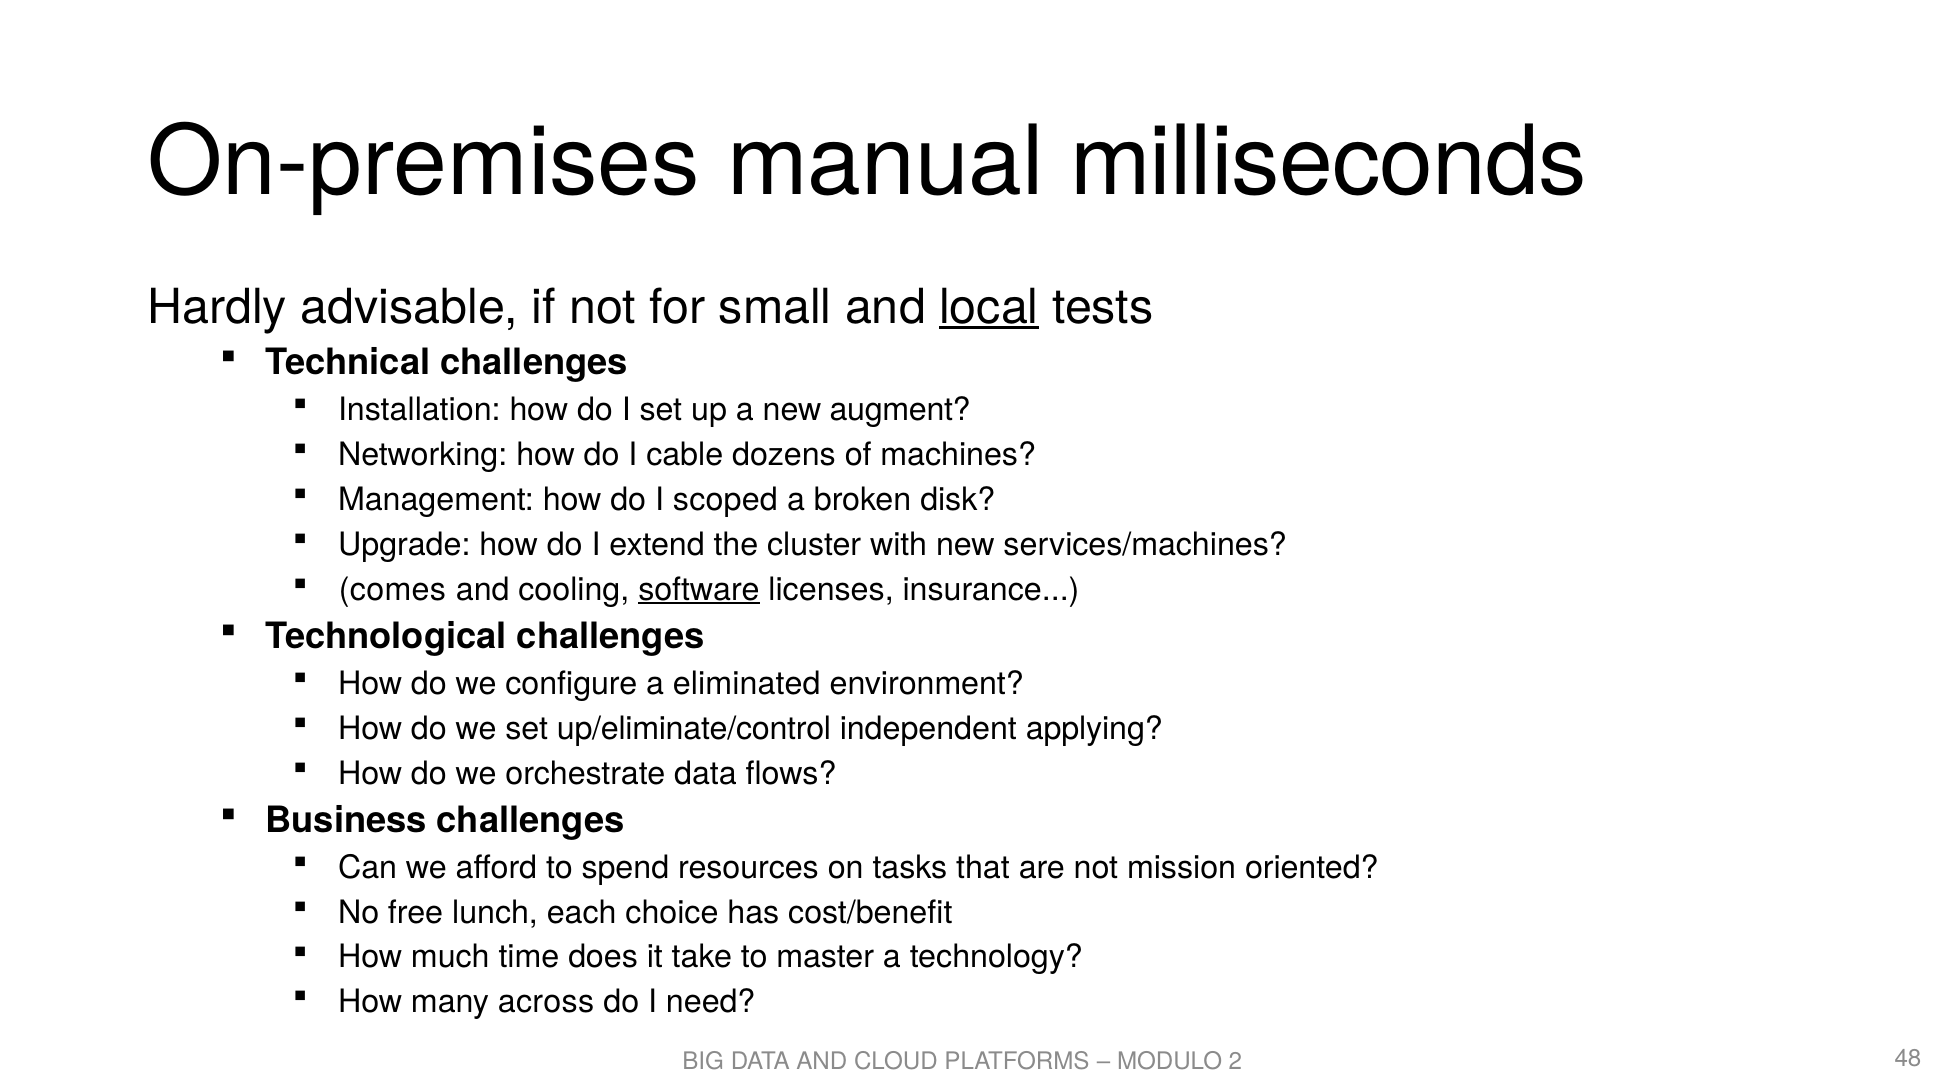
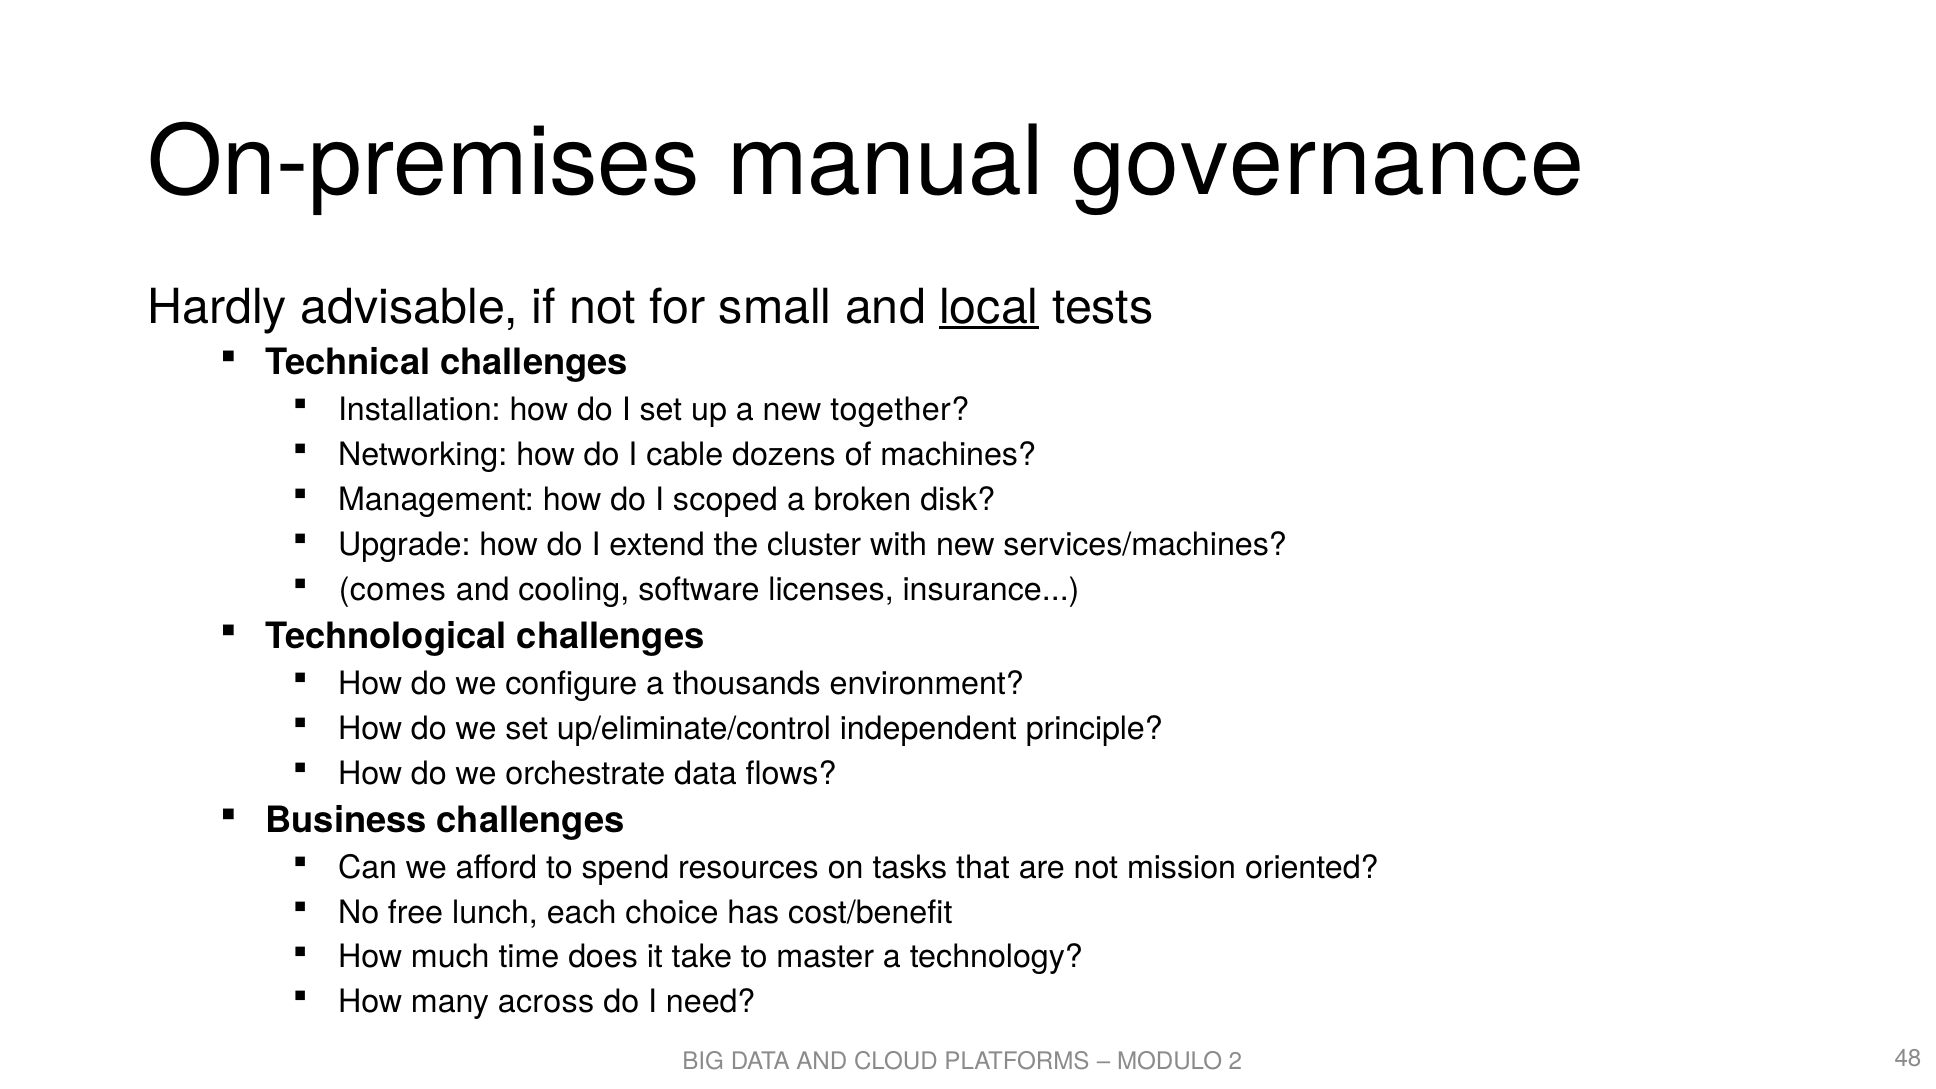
milliseconds: milliseconds -> governance
augment: augment -> together
software underline: present -> none
eliminated: eliminated -> thousands
applying: applying -> principle
